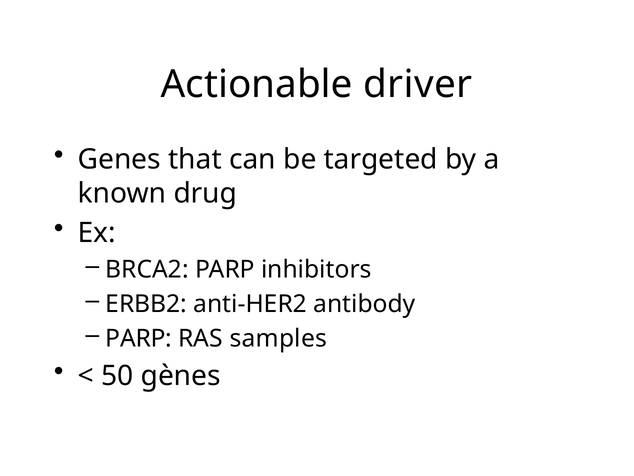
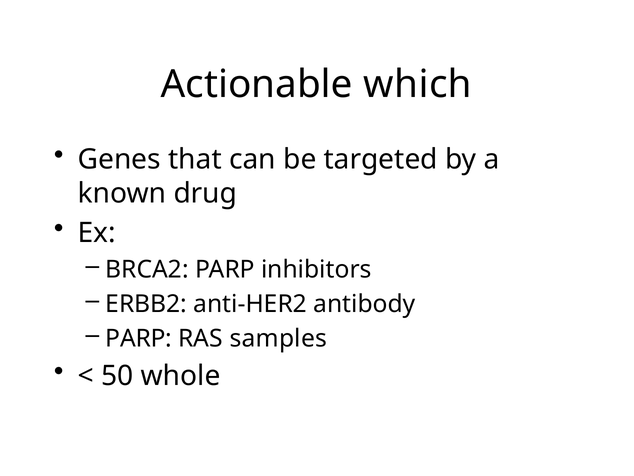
driver: driver -> which
gènes: gènes -> whole
